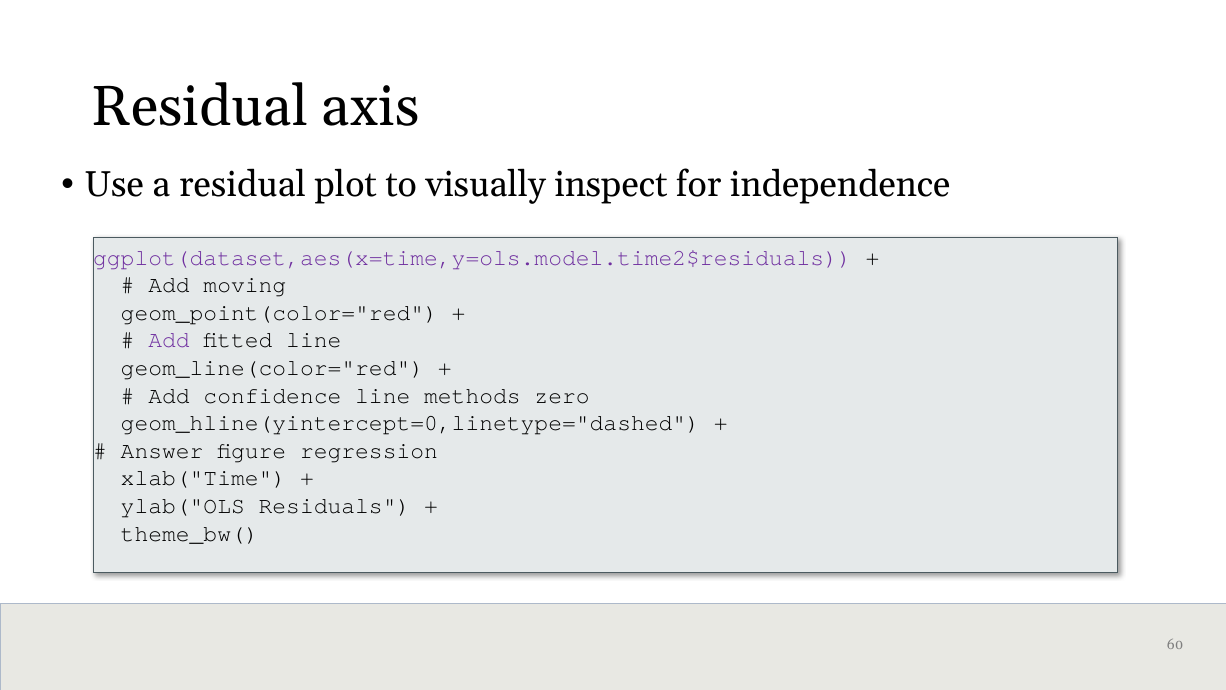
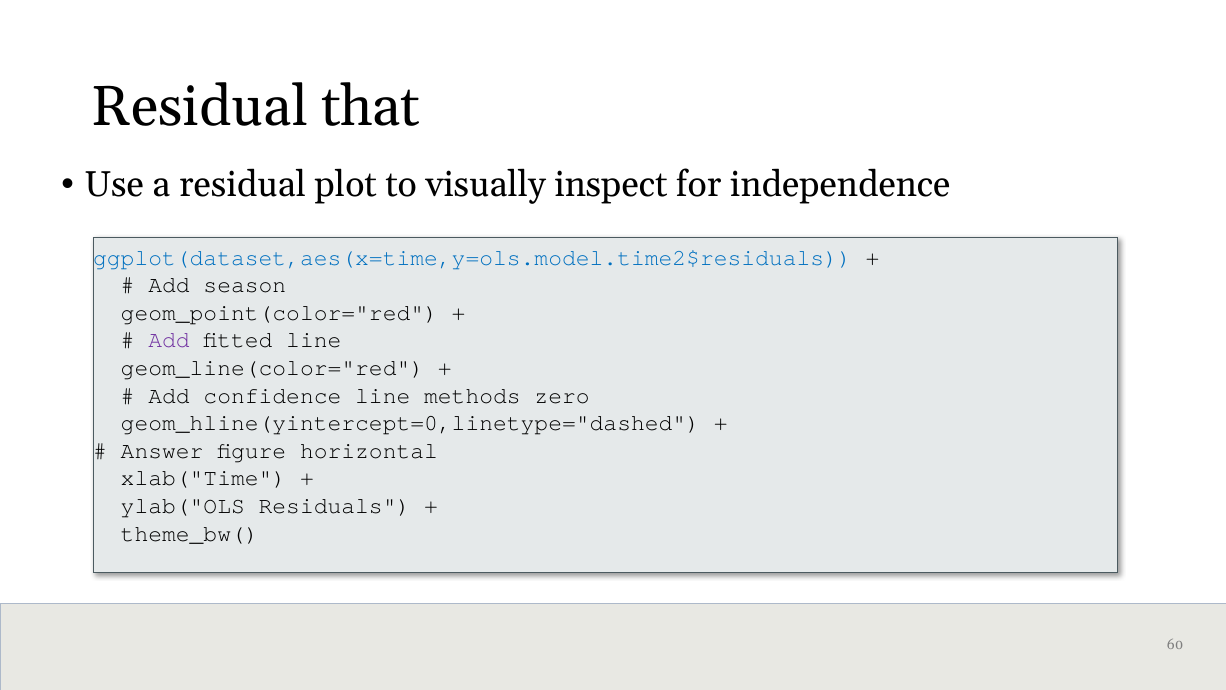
axis: axis -> that
ggplot(dataset,aes(x=time,y=ols.model.time2$residuals colour: purple -> blue
moving: moving -> season
regression: regression -> horizontal
